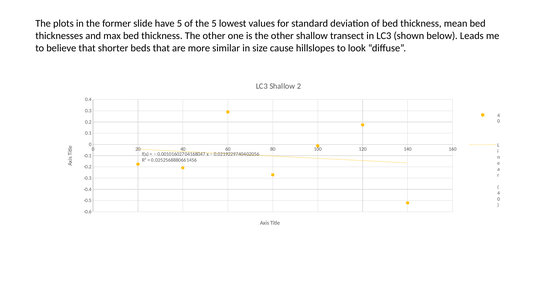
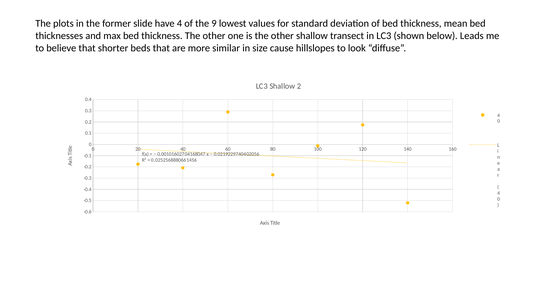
have 5: 5 -> 4
the 5: 5 -> 9
